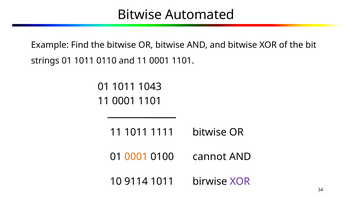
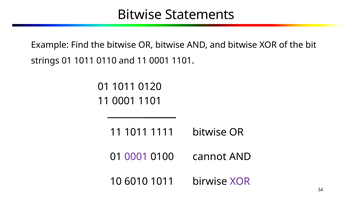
Automated: Automated -> Statements
1043: 1043 -> 0120
0001 at (136, 157) colour: orange -> purple
9114: 9114 -> 6010
